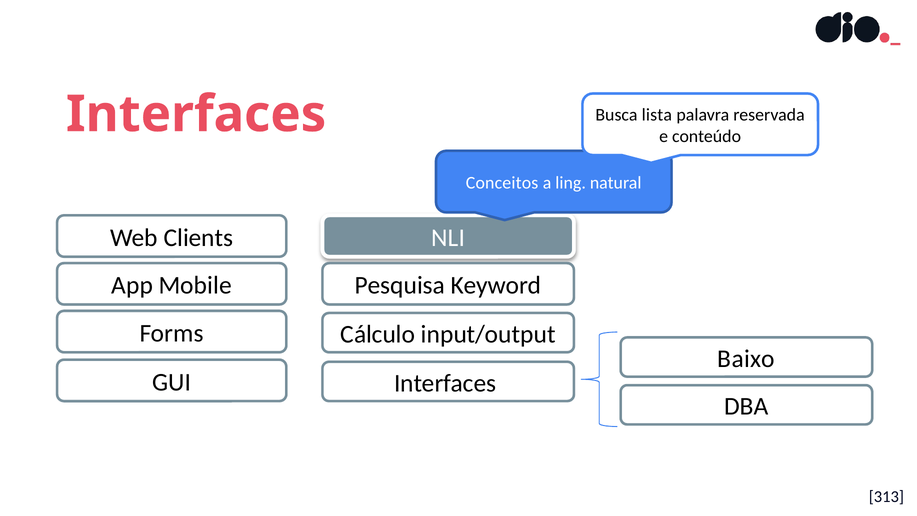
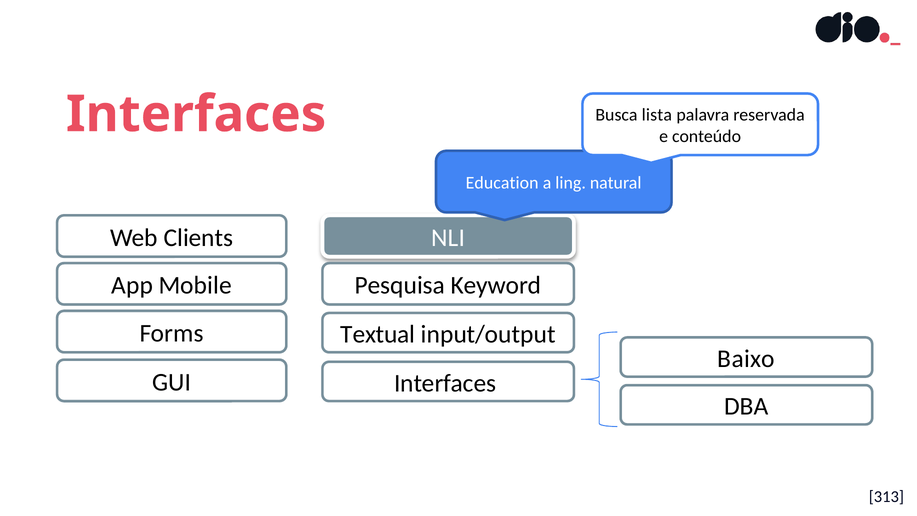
Conceitos: Conceitos -> Education
Cálculo: Cálculo -> Textual
